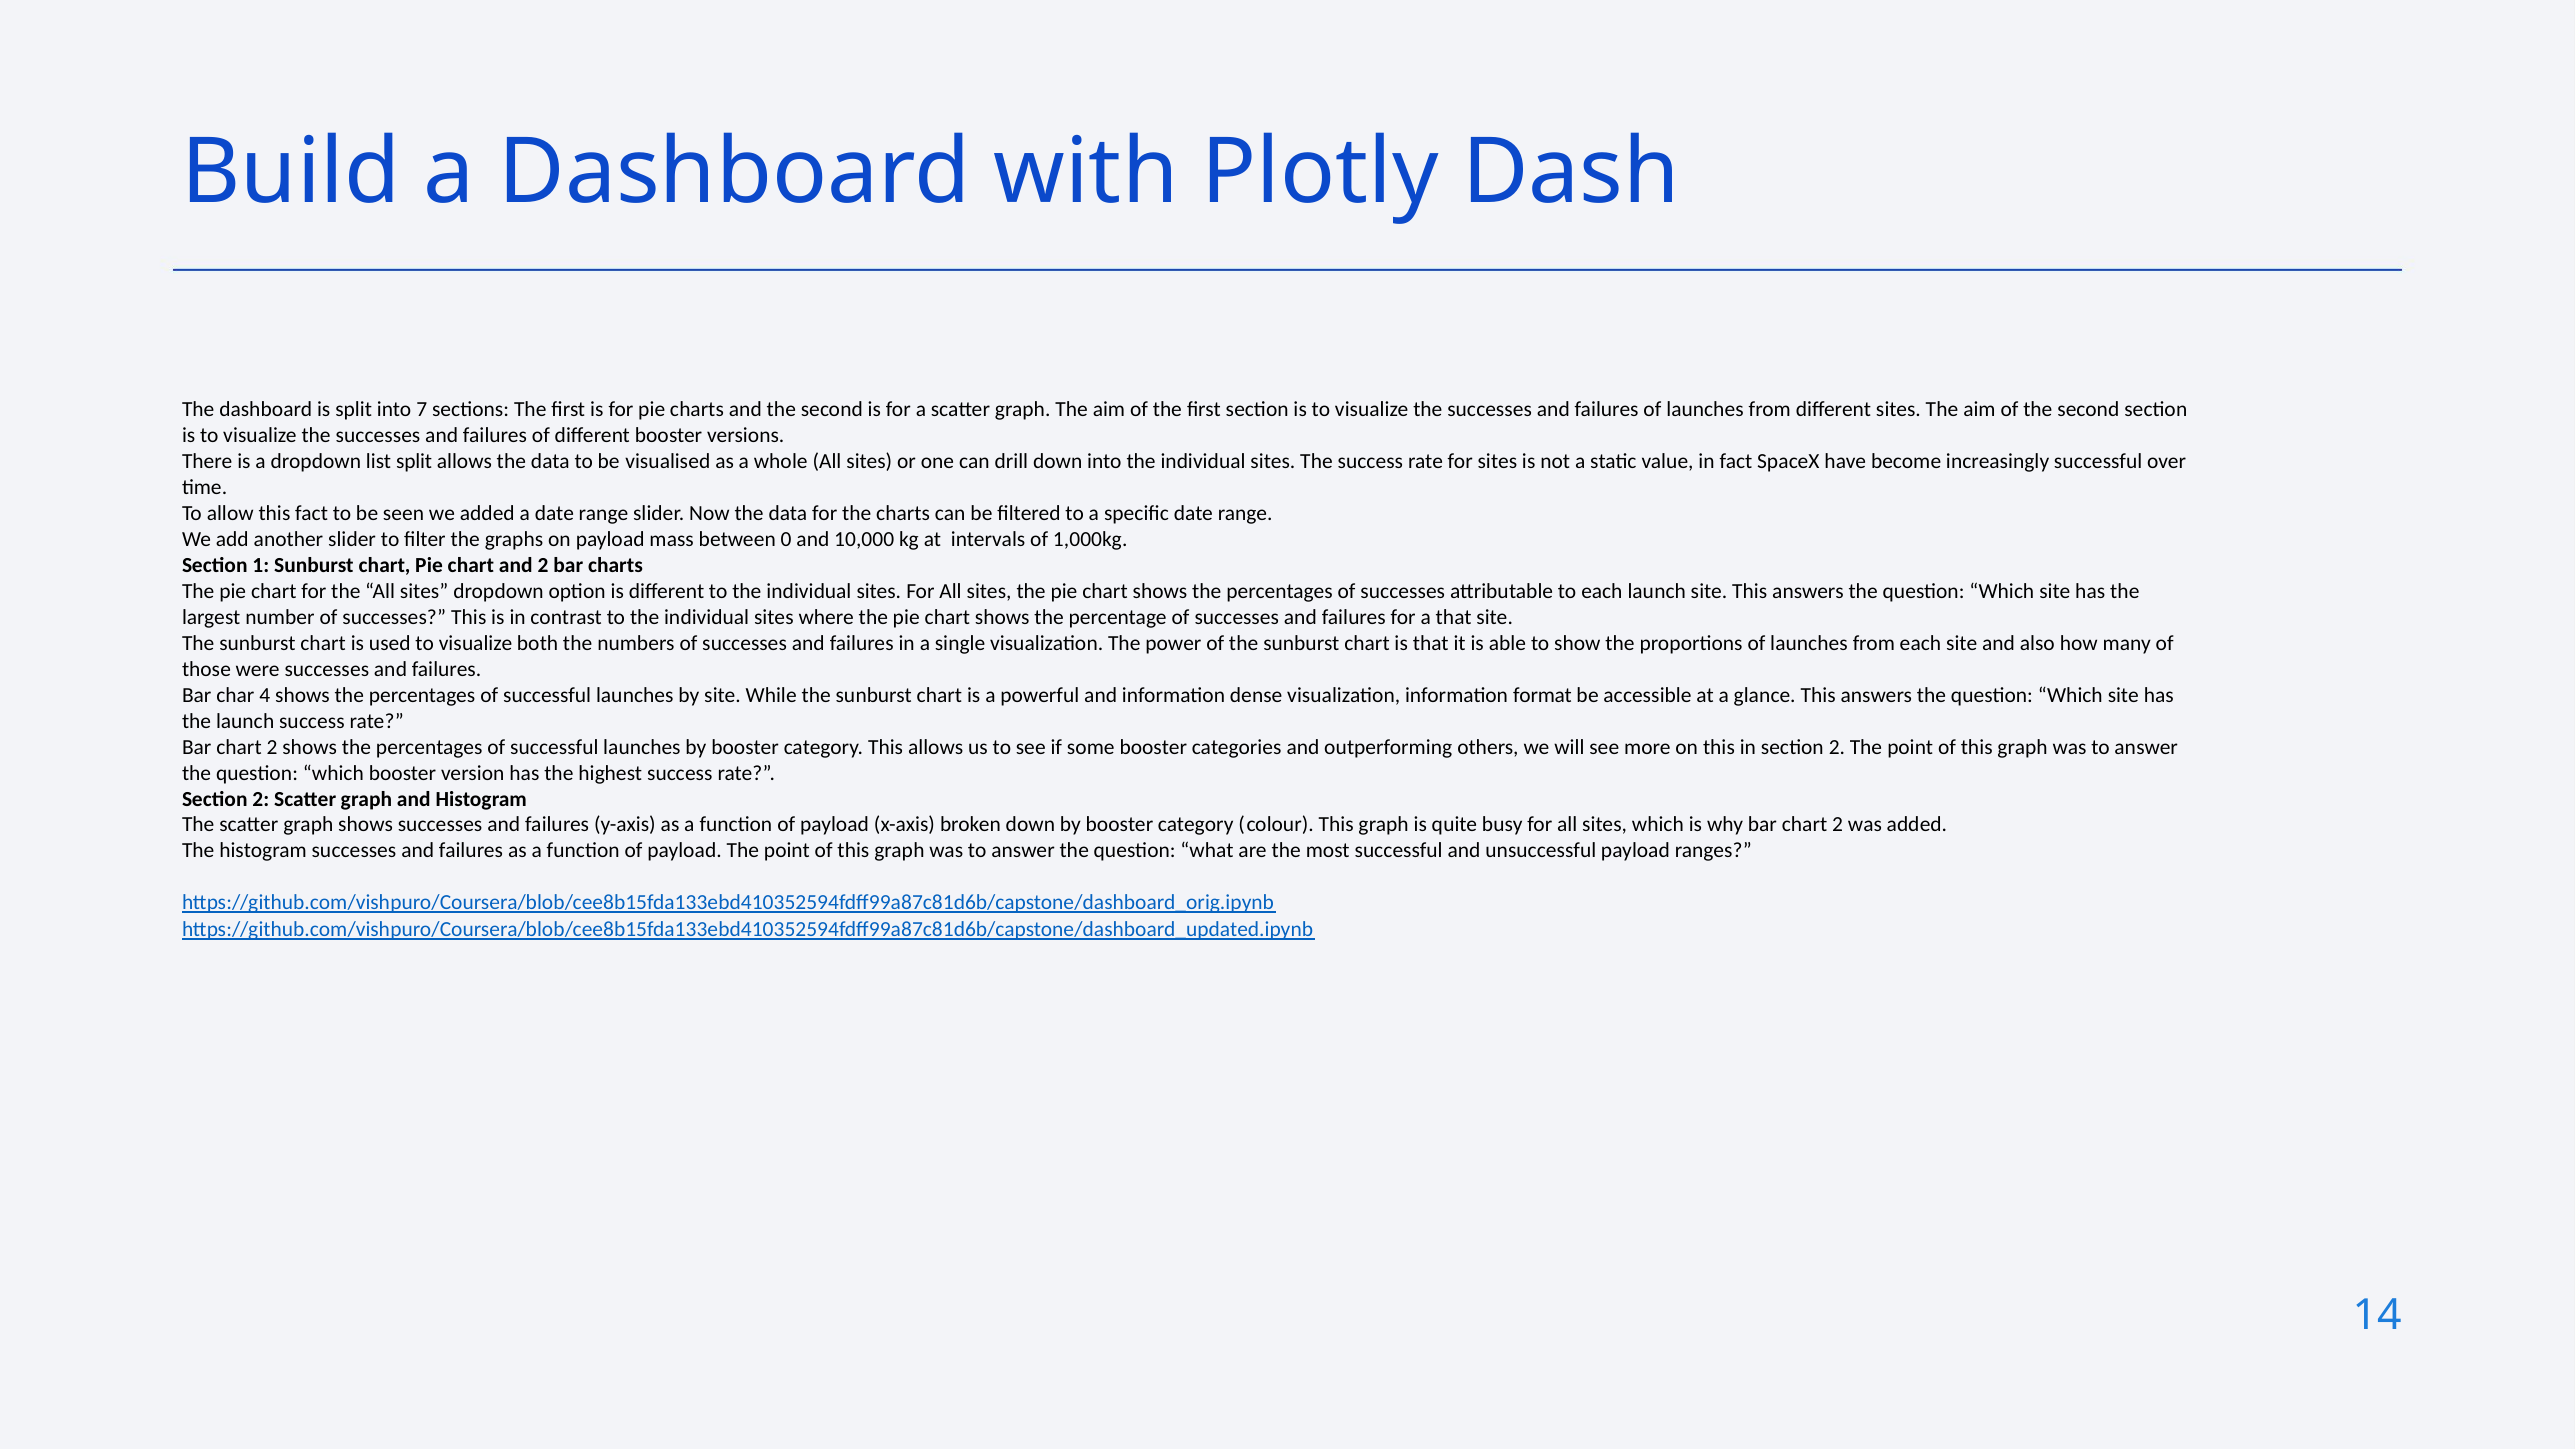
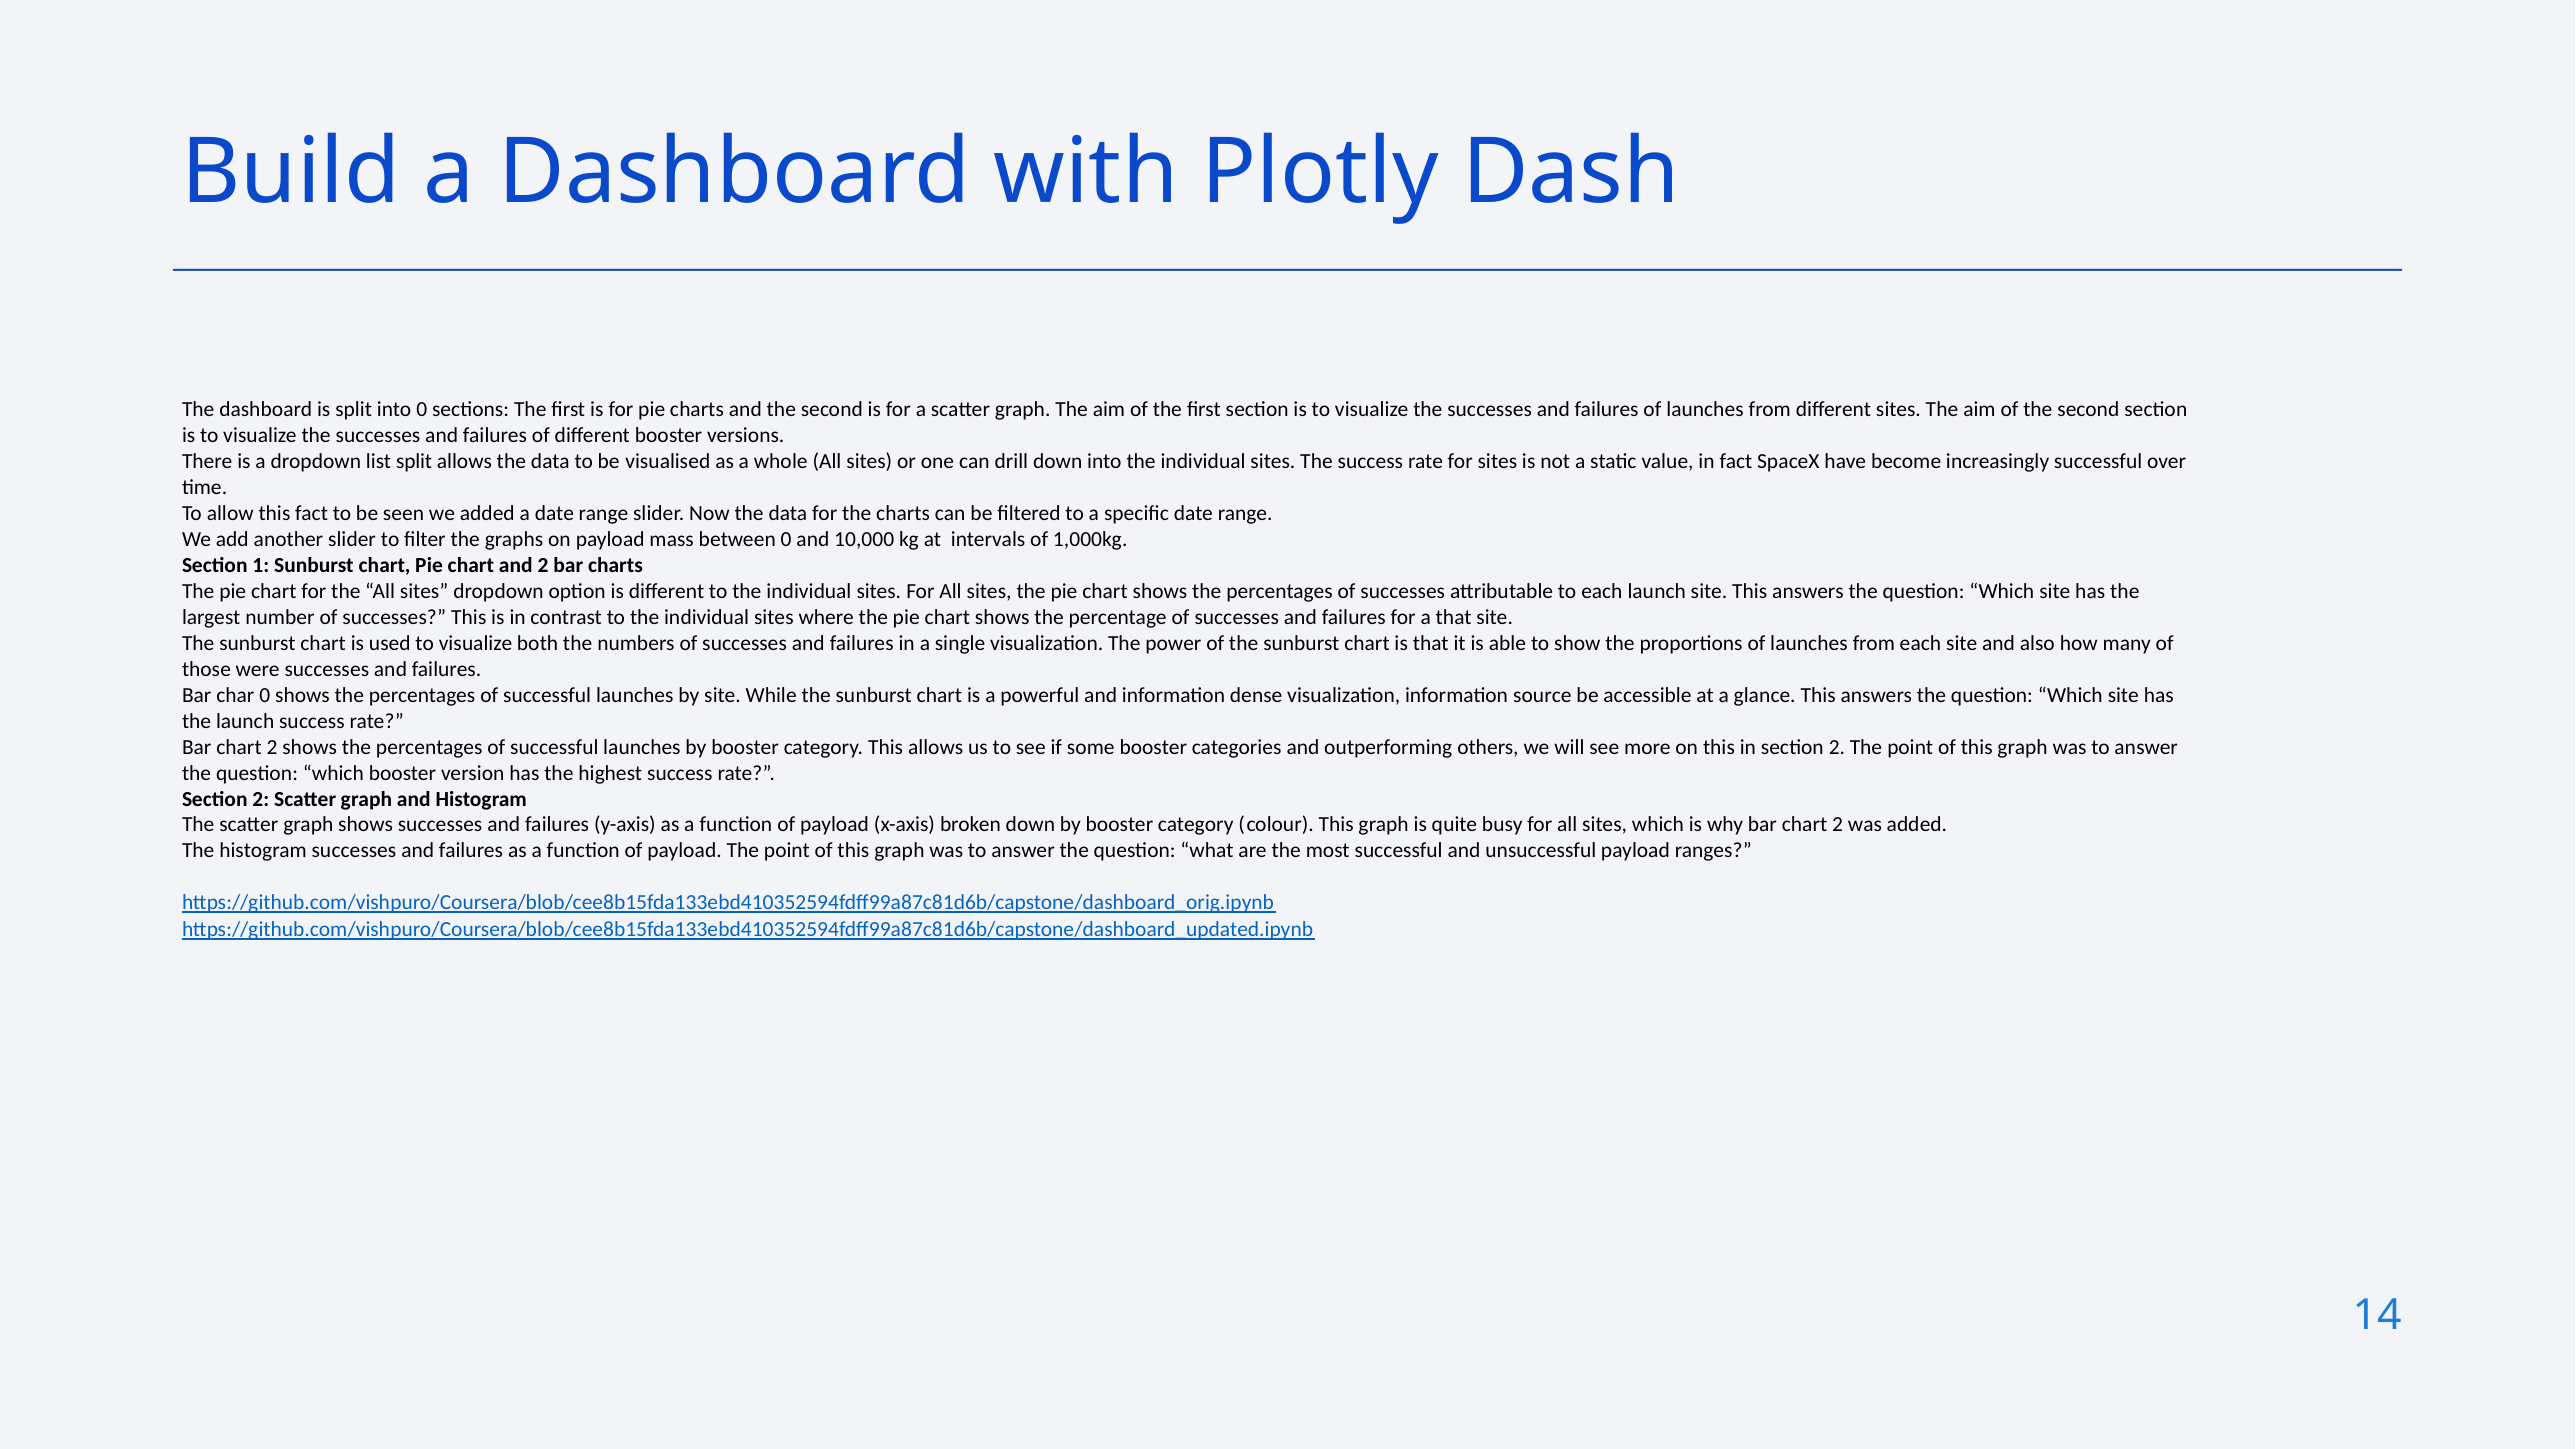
into 7: 7 -> 0
char 4: 4 -> 0
format: format -> source
